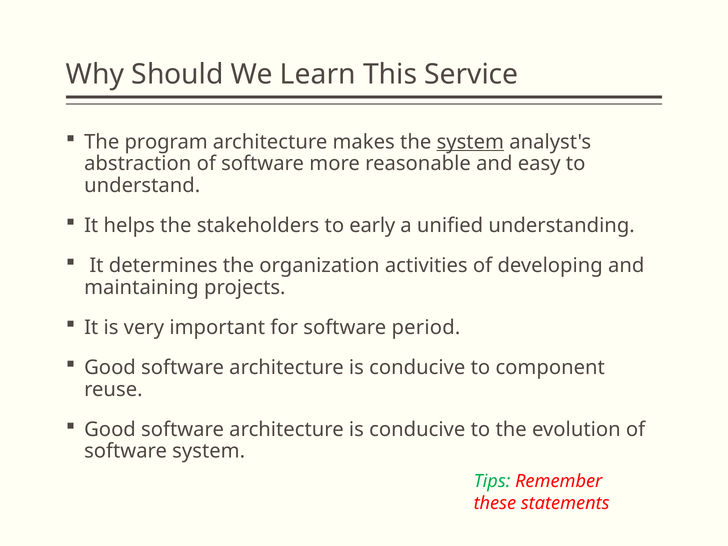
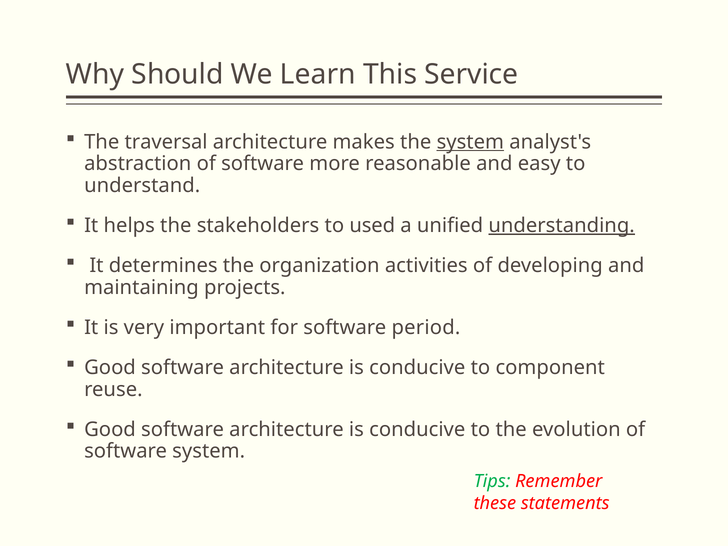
program: program -> traversal
early: early -> used
understanding underline: none -> present
